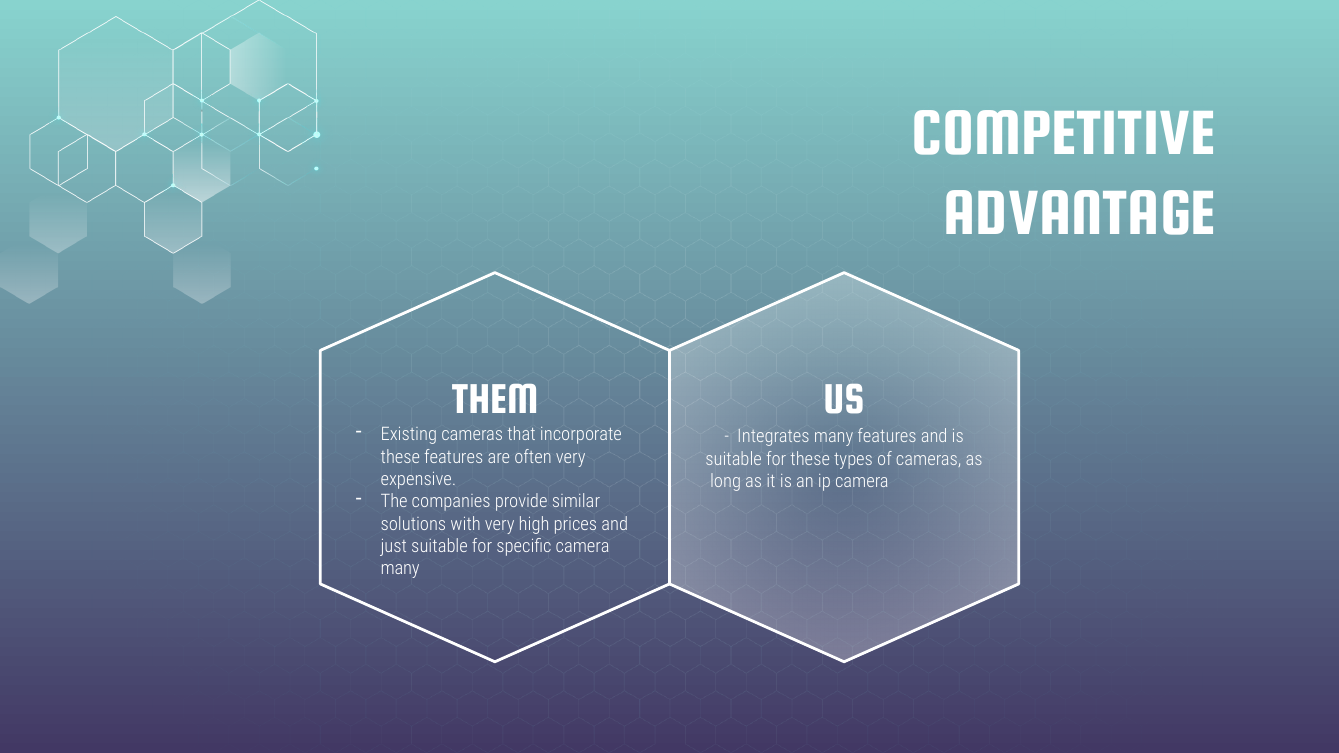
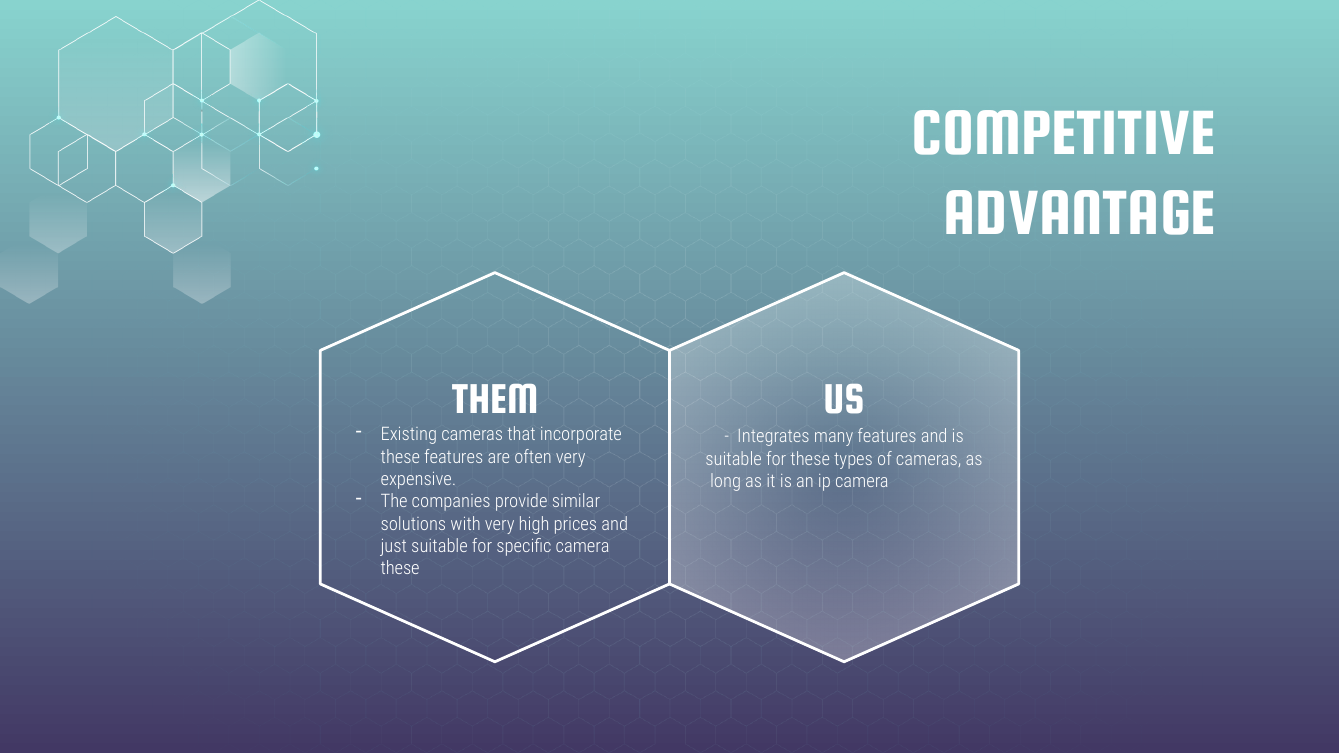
many at (400, 569): many -> these
